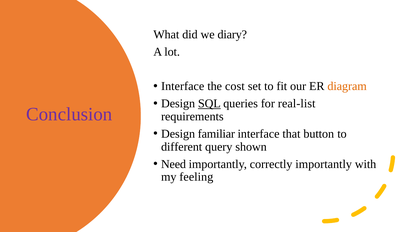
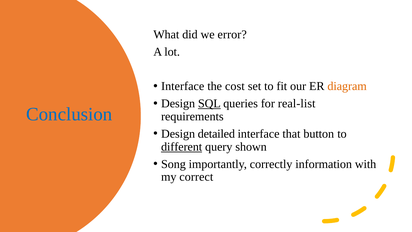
diary: diary -> error
Conclusion colour: purple -> blue
familiar: familiar -> detailed
different underline: none -> present
Need: Need -> Song
correctly importantly: importantly -> information
feeling: feeling -> correct
